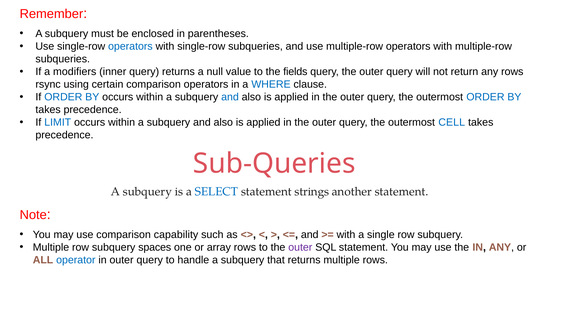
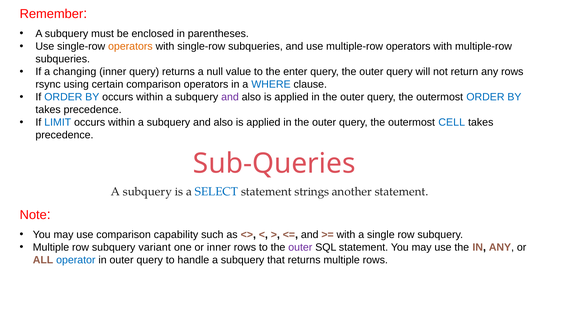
operators at (130, 46) colour: blue -> orange
modifiers: modifiers -> changing
fields: fields -> enter
and at (230, 97) colour: blue -> purple
spaces: spaces -> variant
or array: array -> inner
